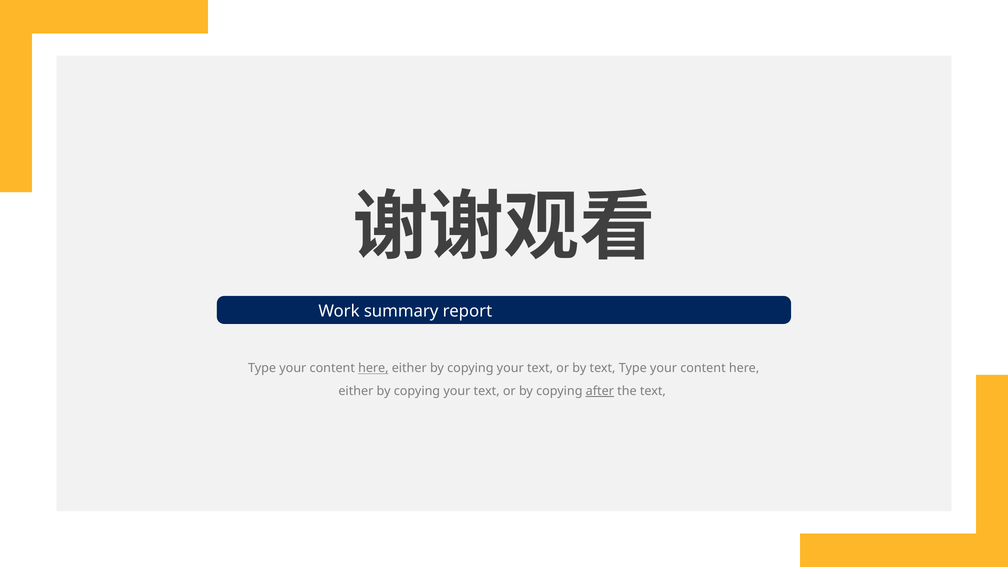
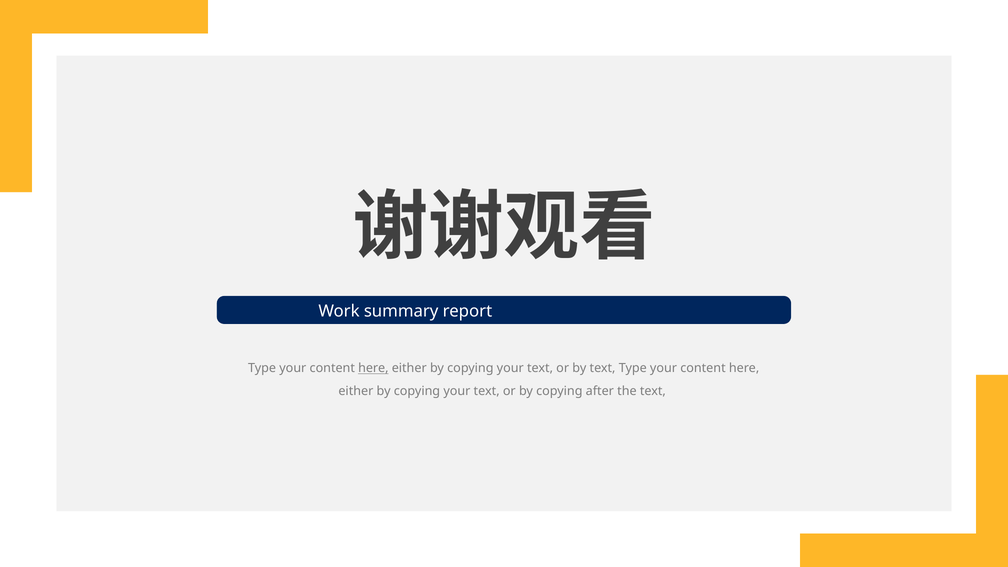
after underline: present -> none
